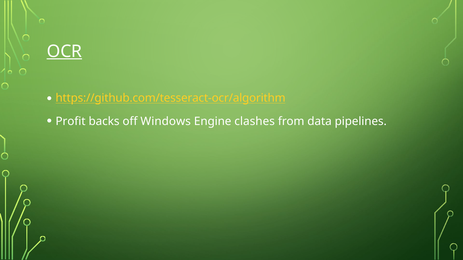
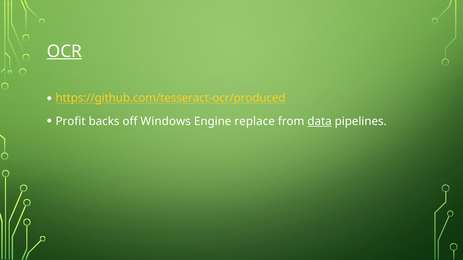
https://github.com/tesseract-ocr/algorithm: https://github.com/tesseract-ocr/algorithm -> https://github.com/tesseract-ocr/produced
clashes: clashes -> replace
data underline: none -> present
